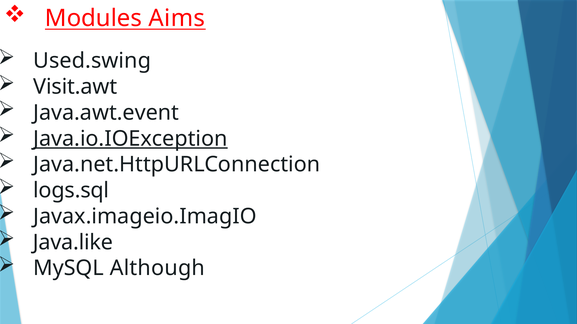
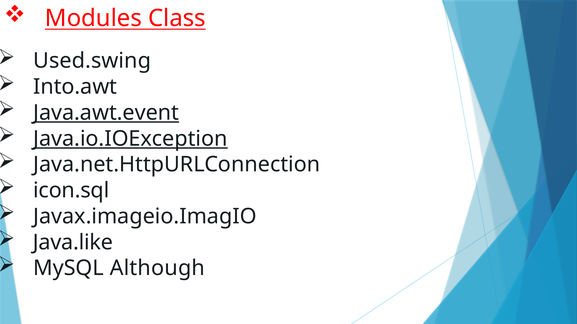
Aims: Aims -> Class
Visit.awt: Visit.awt -> Into.awt
Java.awt.event underline: none -> present
logs.sql: logs.sql -> icon.sql
